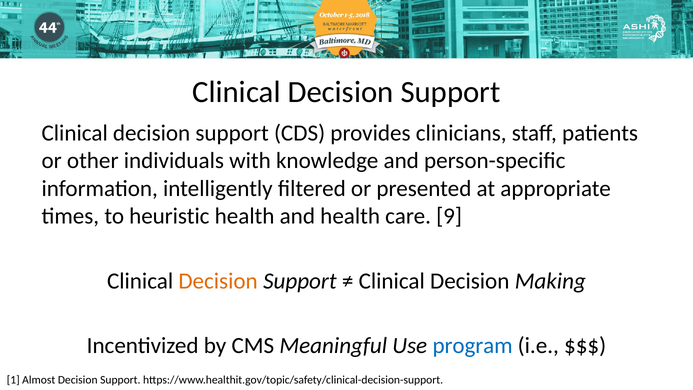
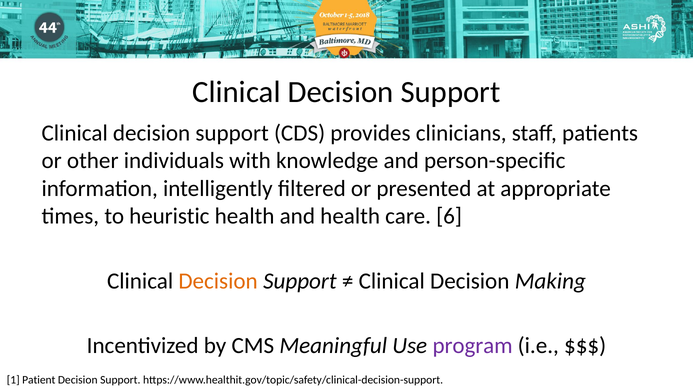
9: 9 -> 6
program colour: blue -> purple
Almost: Almost -> Patient
